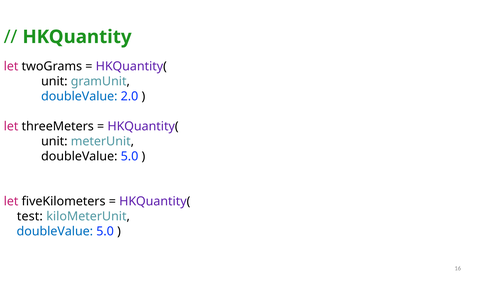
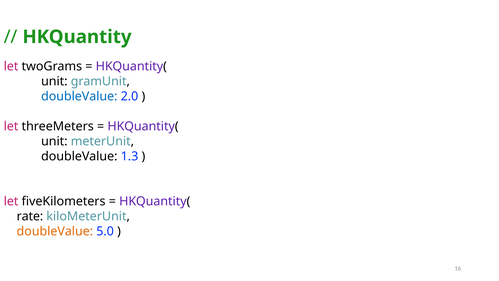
5.0 at (130, 156): 5.0 -> 1.3
test: test -> rate
doubleValue at (55, 231) colour: blue -> orange
